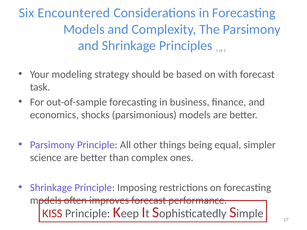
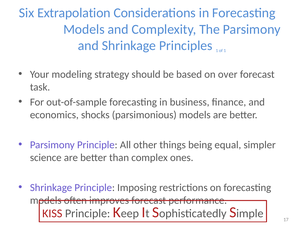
Encountered: Encountered -> Extrapolation
with: with -> over
